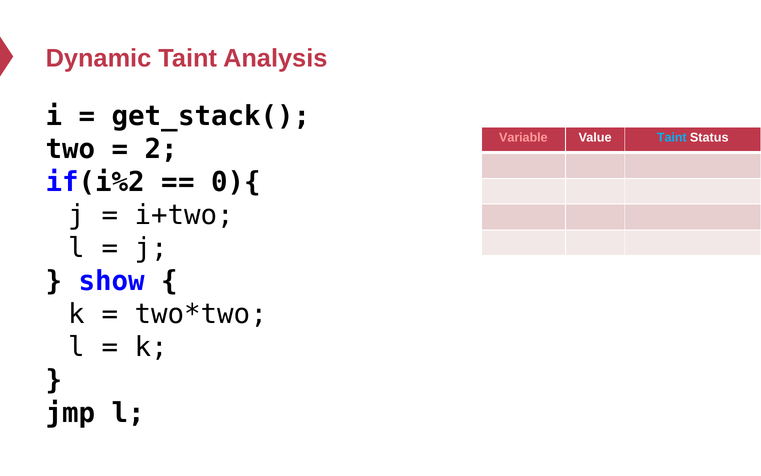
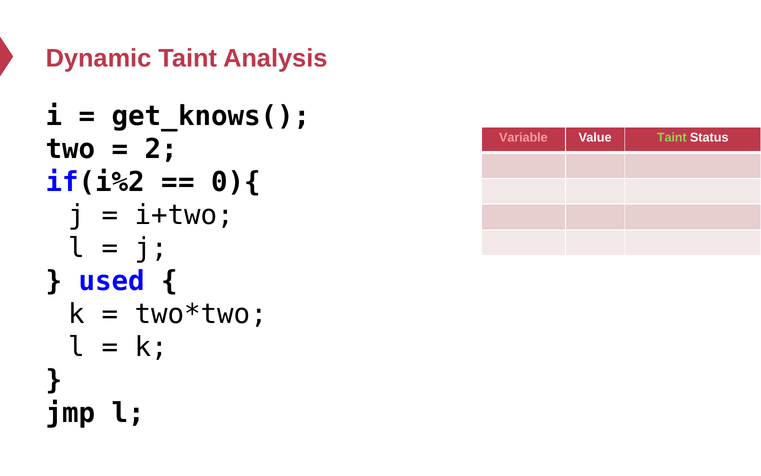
get_stack(: get_stack( -> get_knows(
Taint at (672, 137) colour: light blue -> light green
show: show -> used
